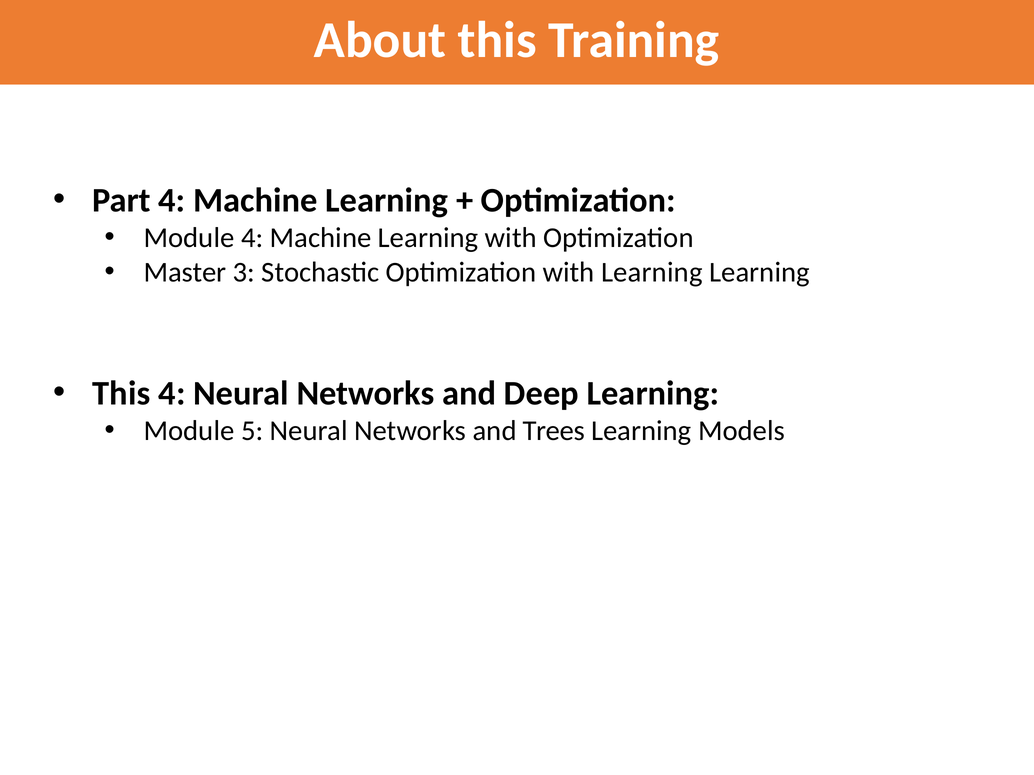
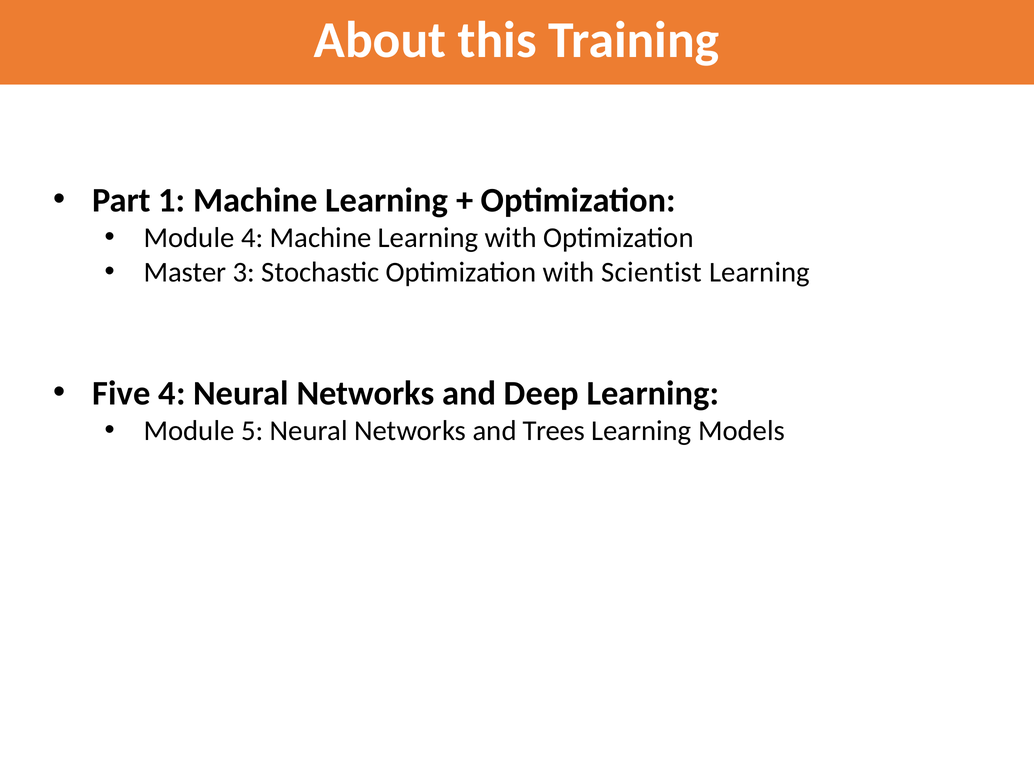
Part 4: 4 -> 1
with Learning: Learning -> Scientist
This at (121, 394): This -> Five
